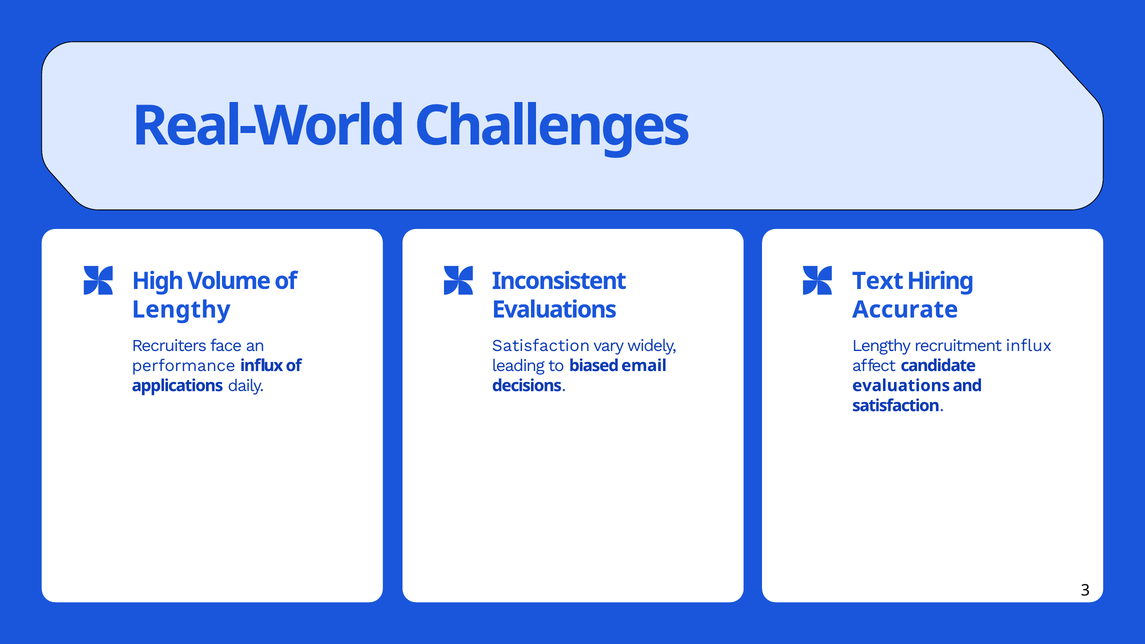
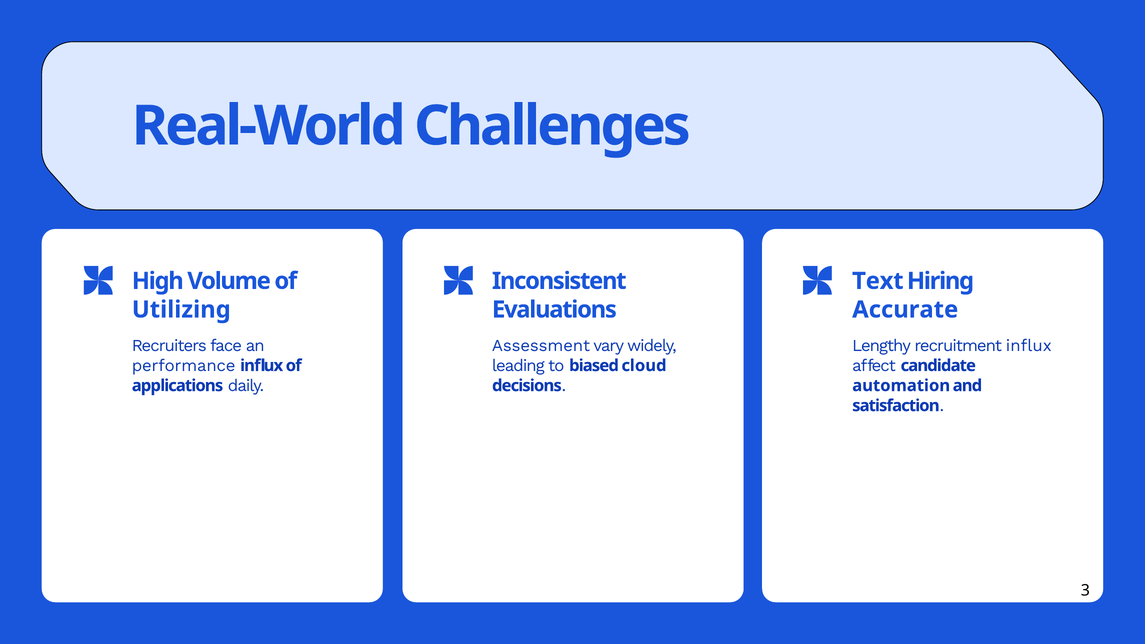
Lengthy at (181, 310): Lengthy -> Utilizing
Satisfaction at (541, 346): Satisfaction -> Assessment
email: email -> cloud
evaluations at (901, 386): evaluations -> automation
